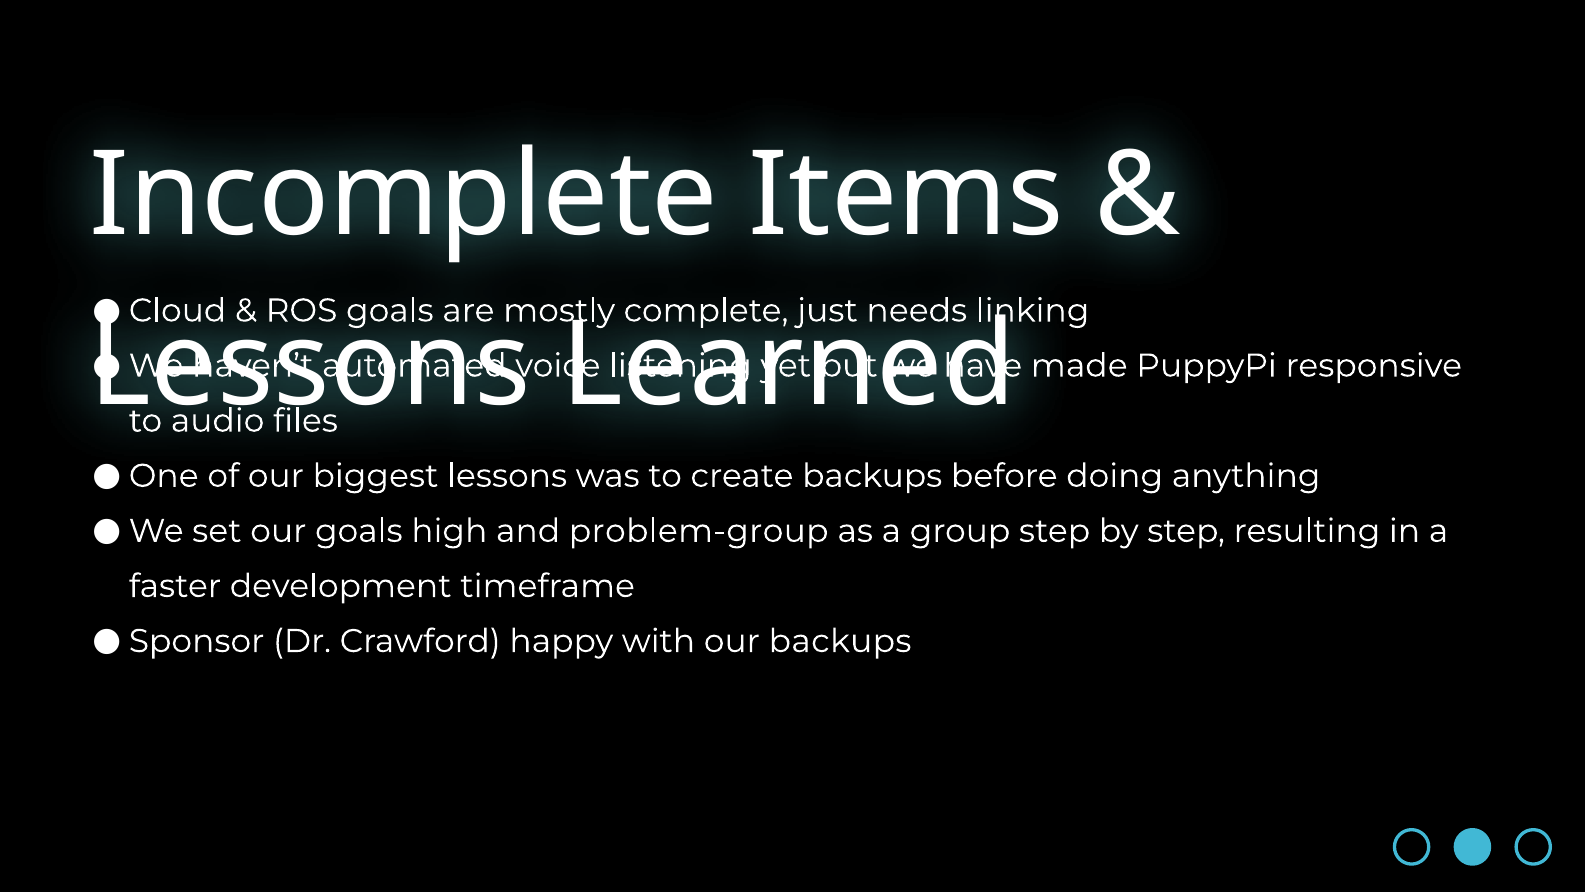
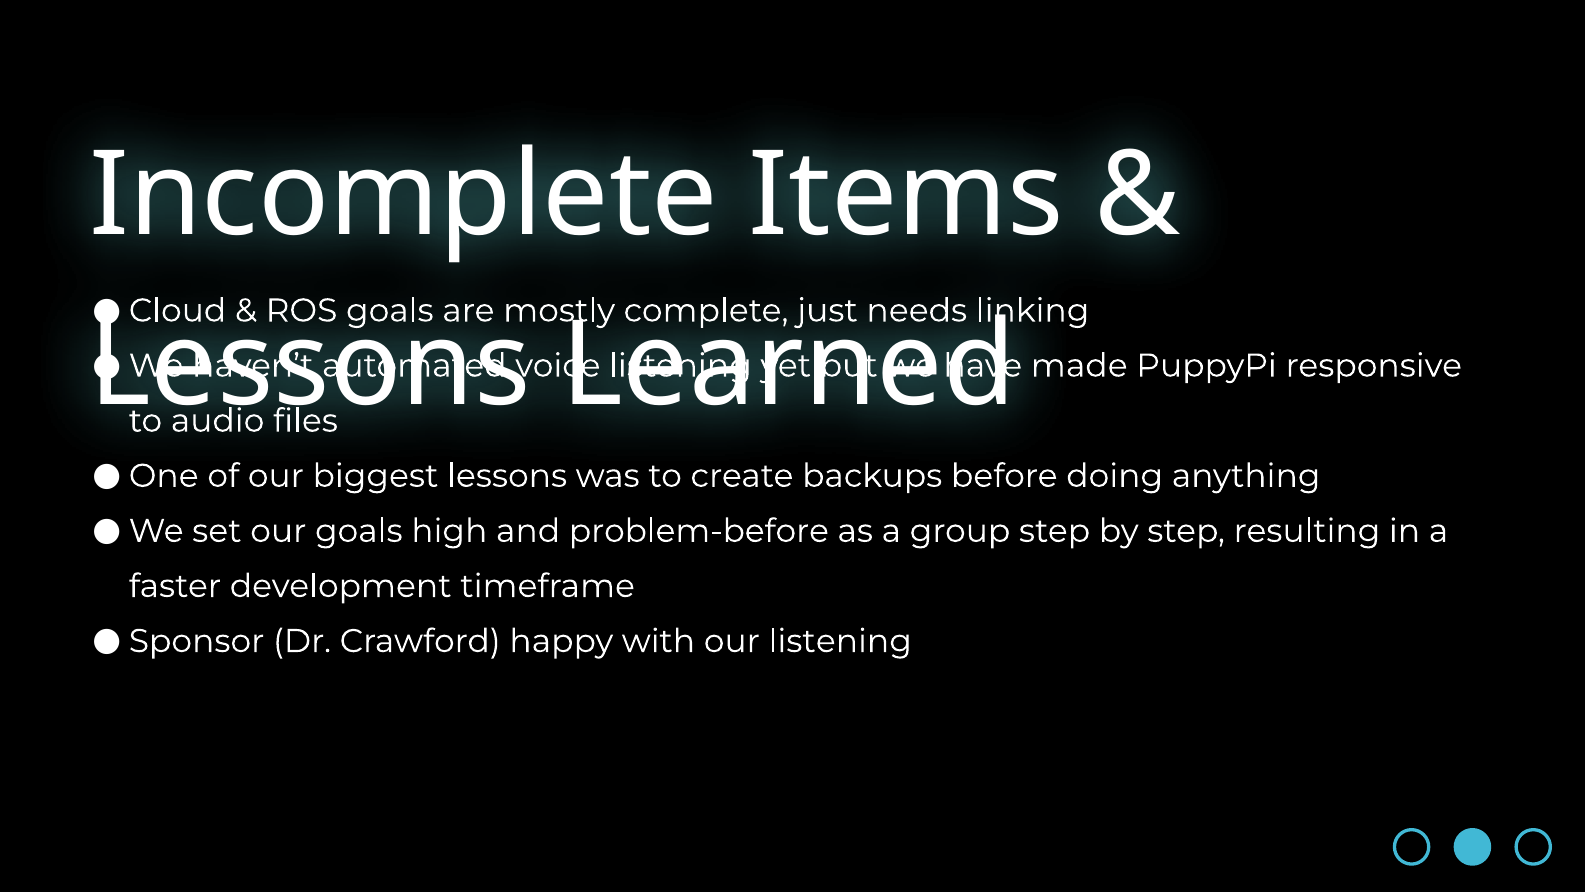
problem-group: problem-group -> problem-before
our backups: backups -> listening
